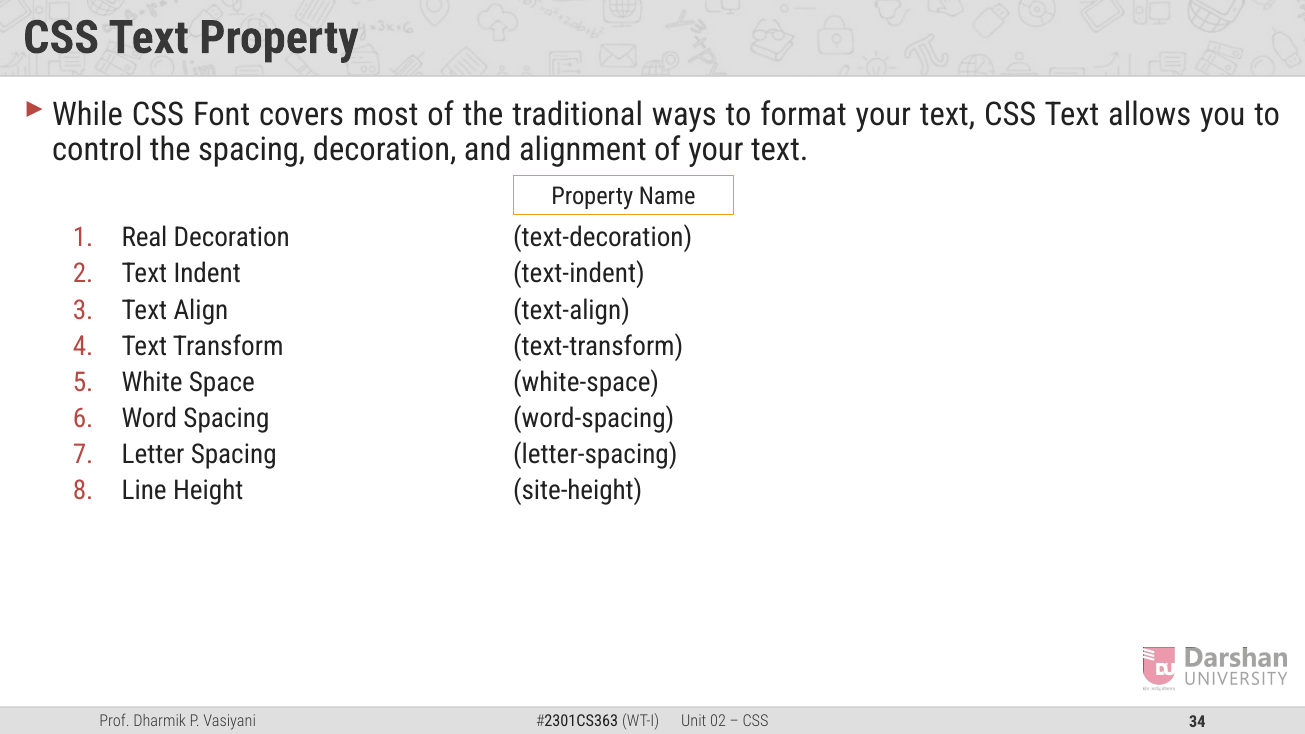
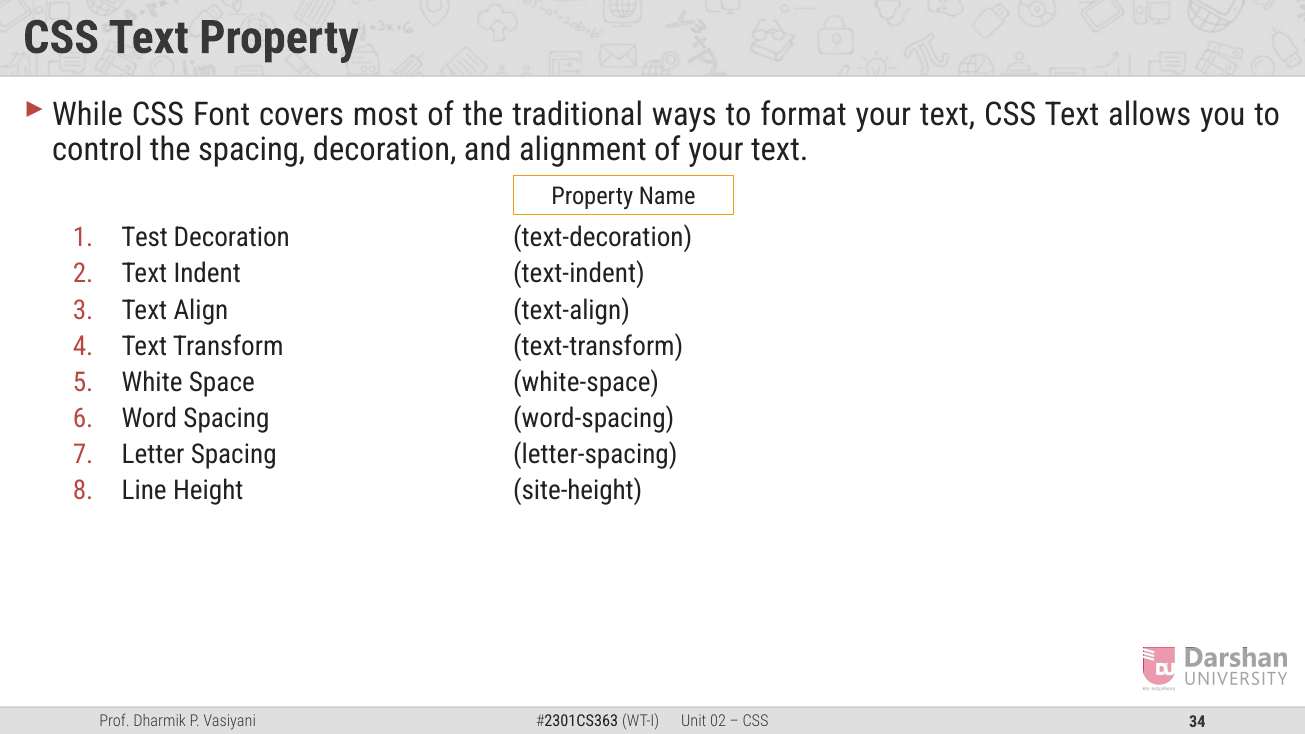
Real: Real -> Test
